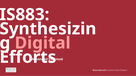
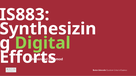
Digital colour: pink -> light green
